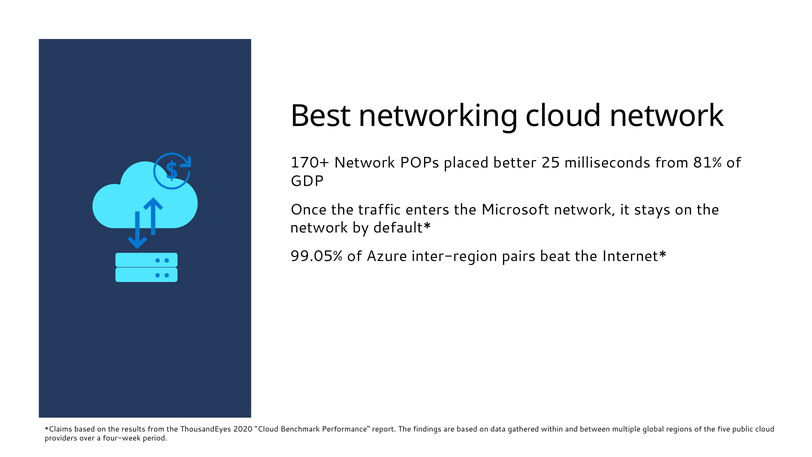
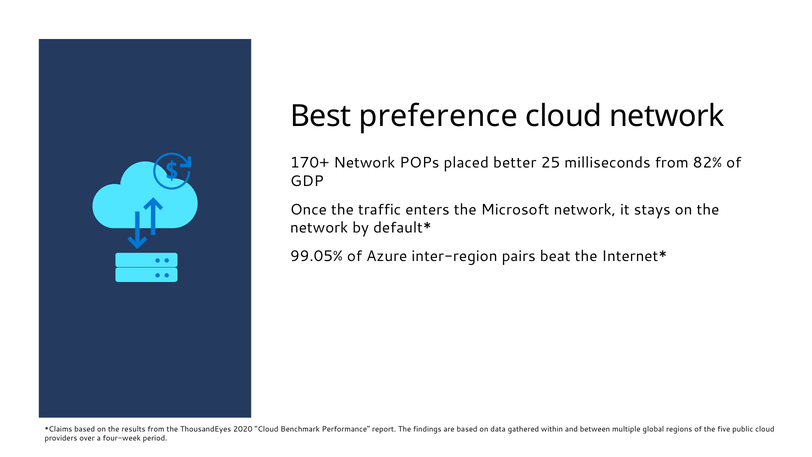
networking: networking -> preference
81%: 81% -> 82%
